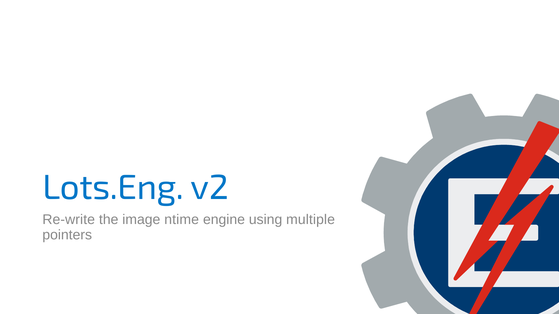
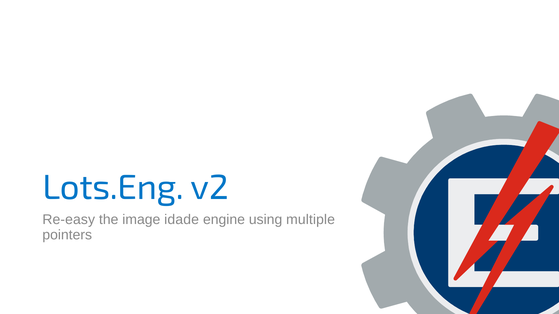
Re-write: Re-write -> Re-easy
ntime: ntime -> idade
